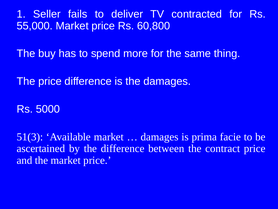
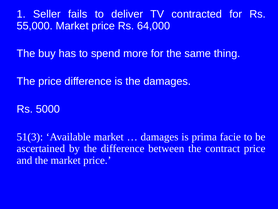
60,800: 60,800 -> 64,000
